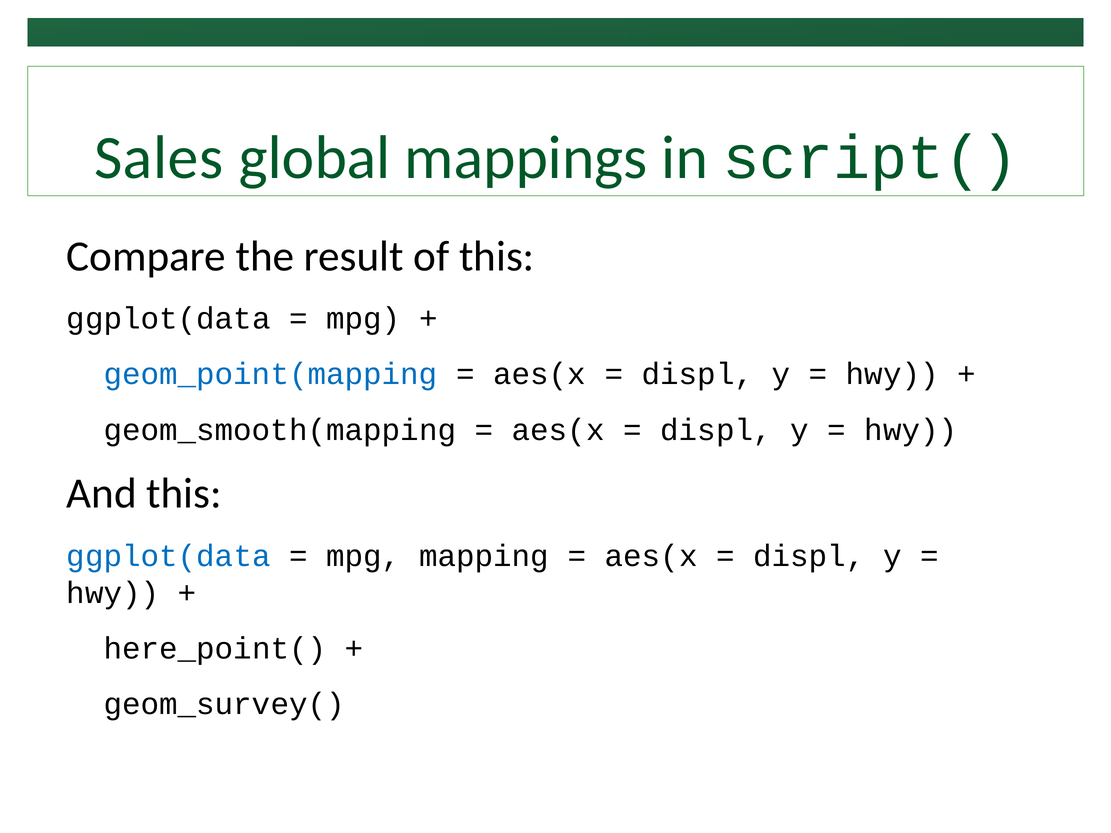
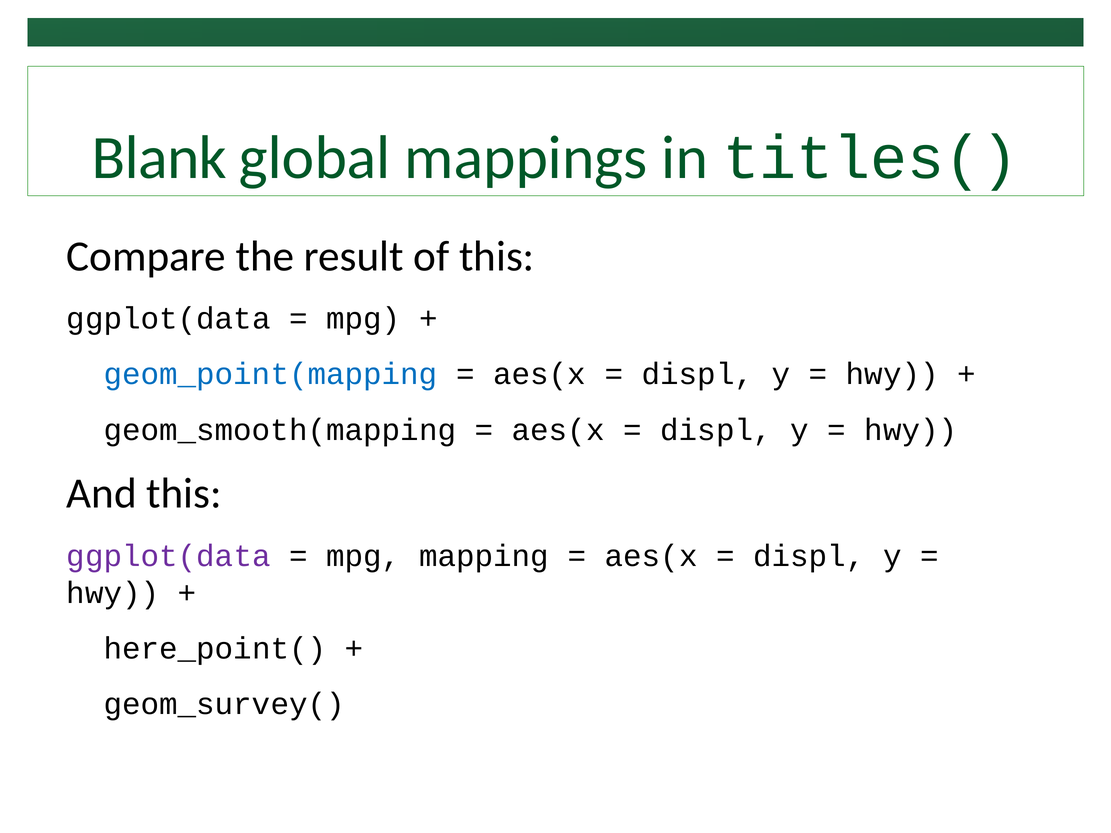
Sales: Sales -> Blank
script(: script( -> titles(
ggplot(data at (169, 556) colour: blue -> purple
